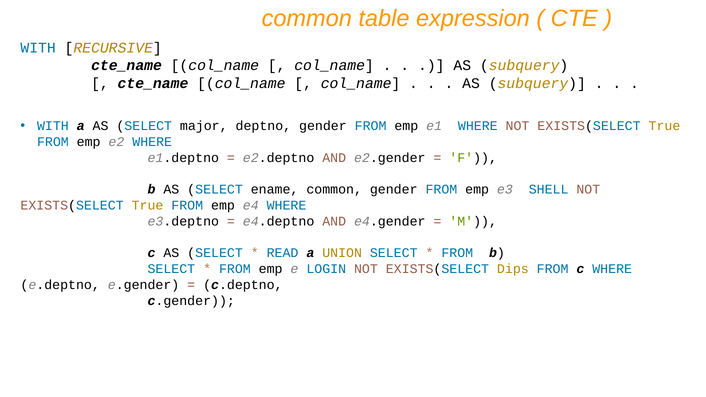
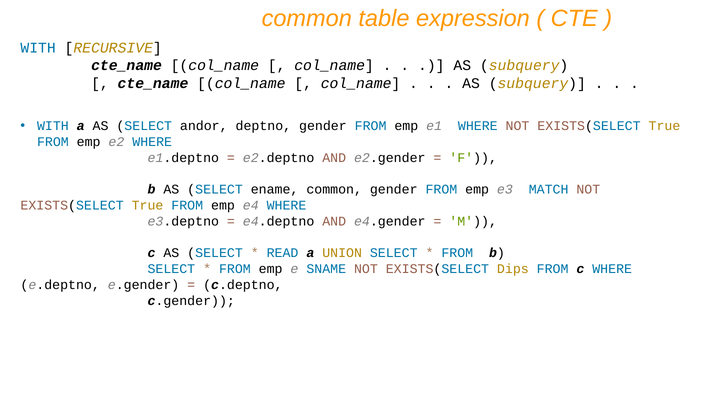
major: major -> andor
SHELL: SHELL -> MATCH
LOGIN: LOGIN -> SNAME
